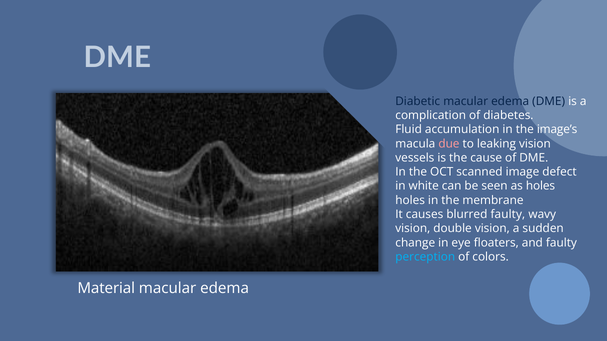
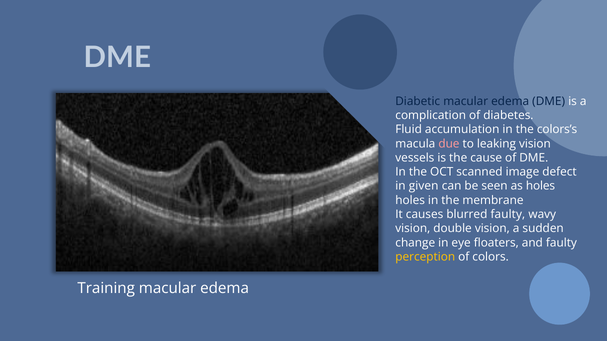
image’s: image’s -> colors’s
white: white -> given
perception colour: light blue -> yellow
Material: Material -> Training
